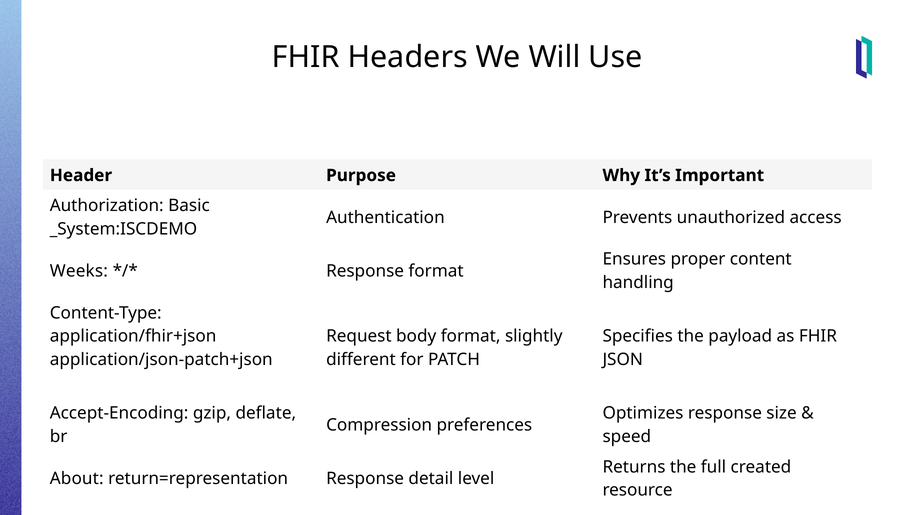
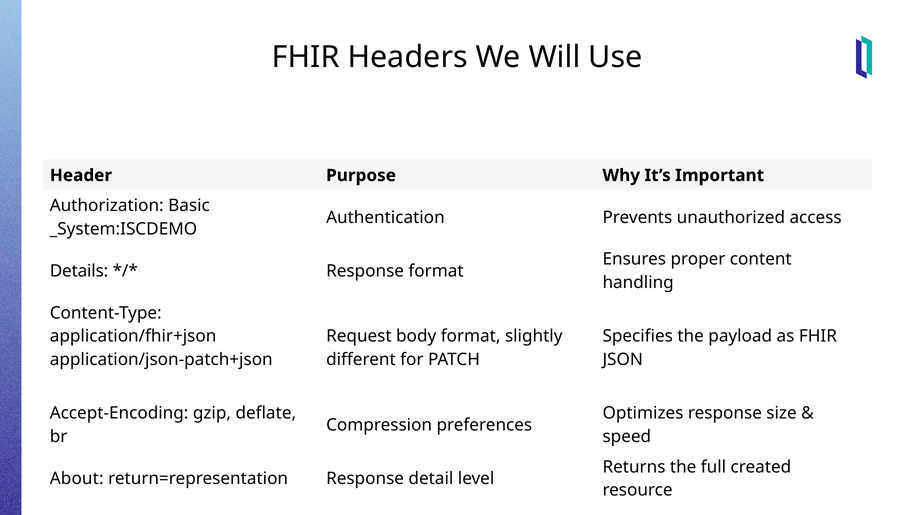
Weeks: Weeks -> Details
